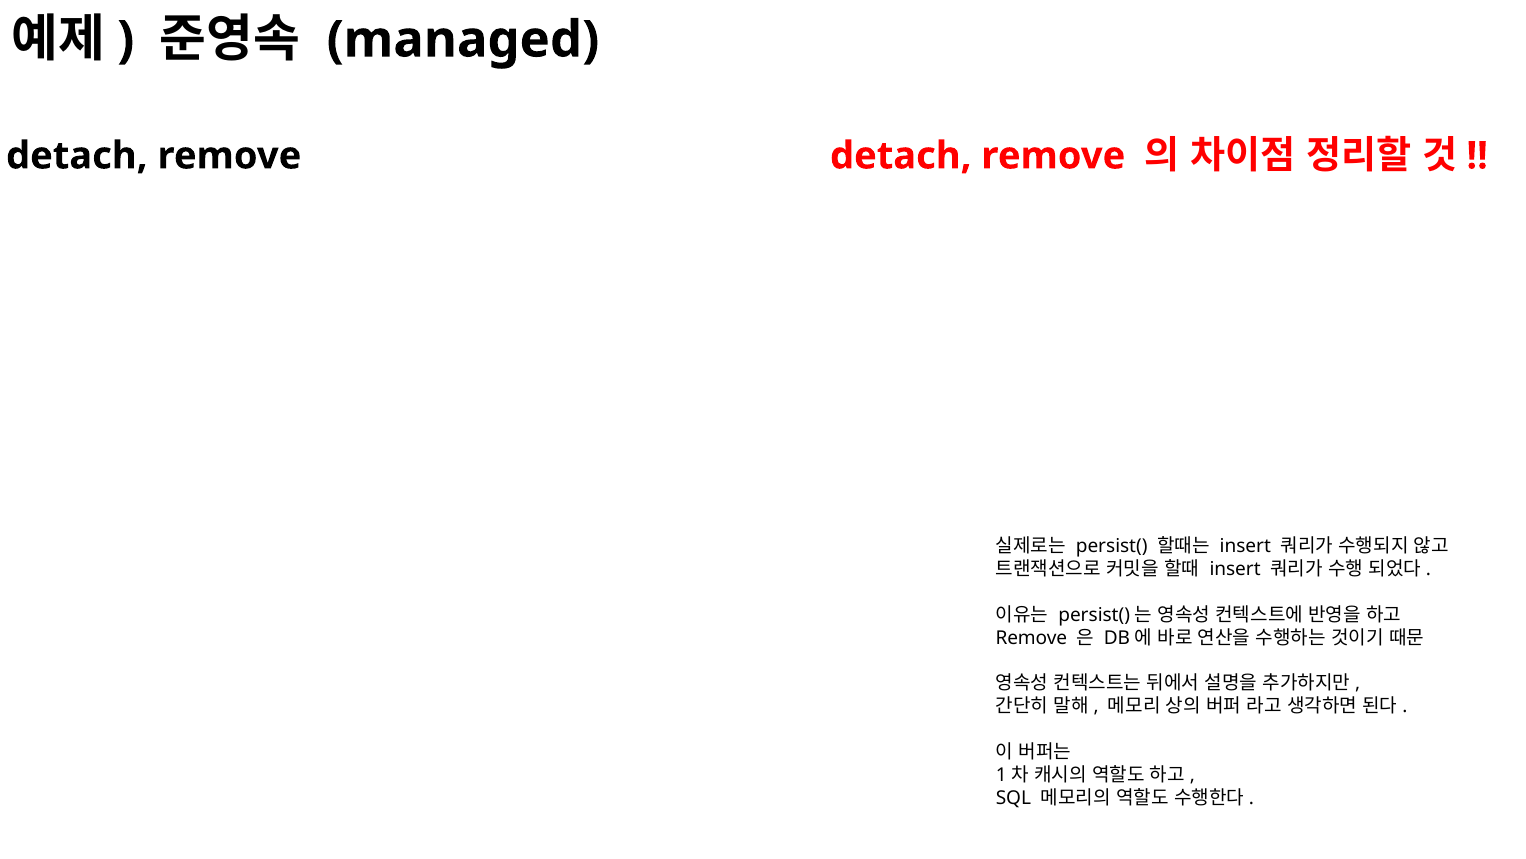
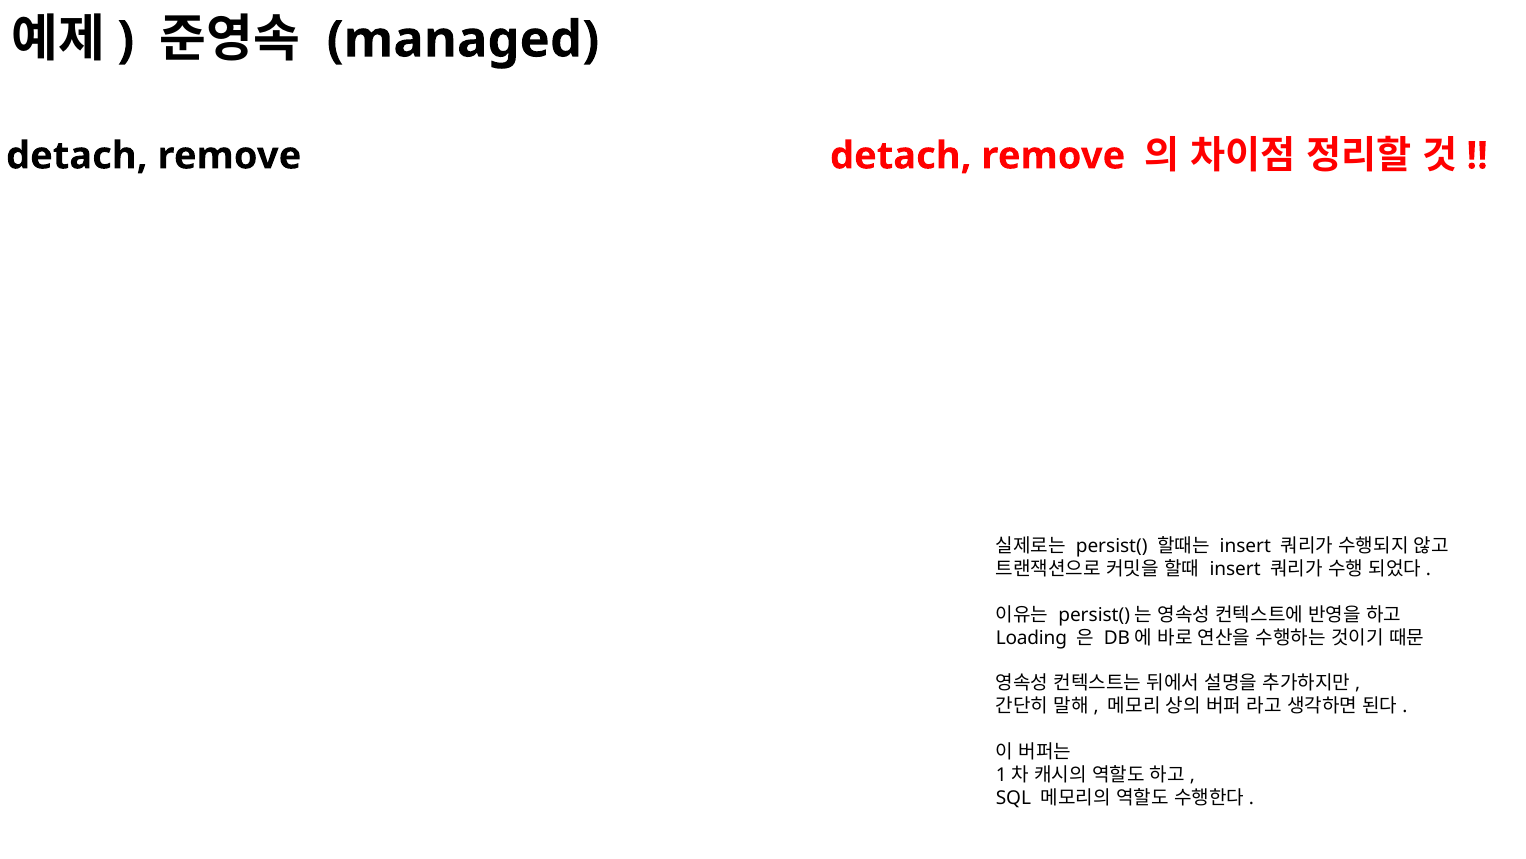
Remove at (1031, 637): Remove -> Loading
